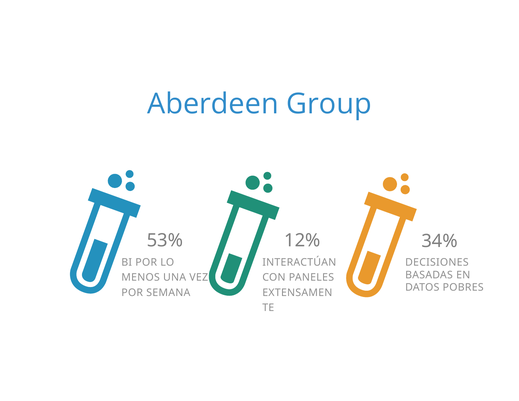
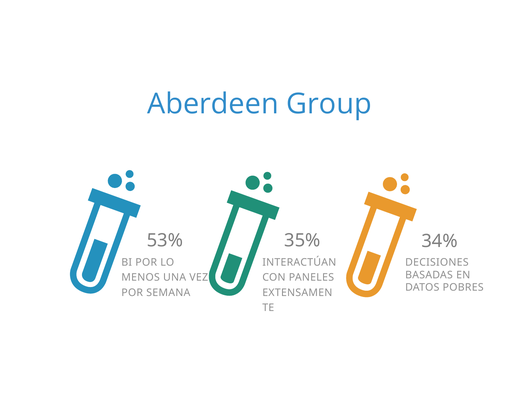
12%: 12% -> 35%
